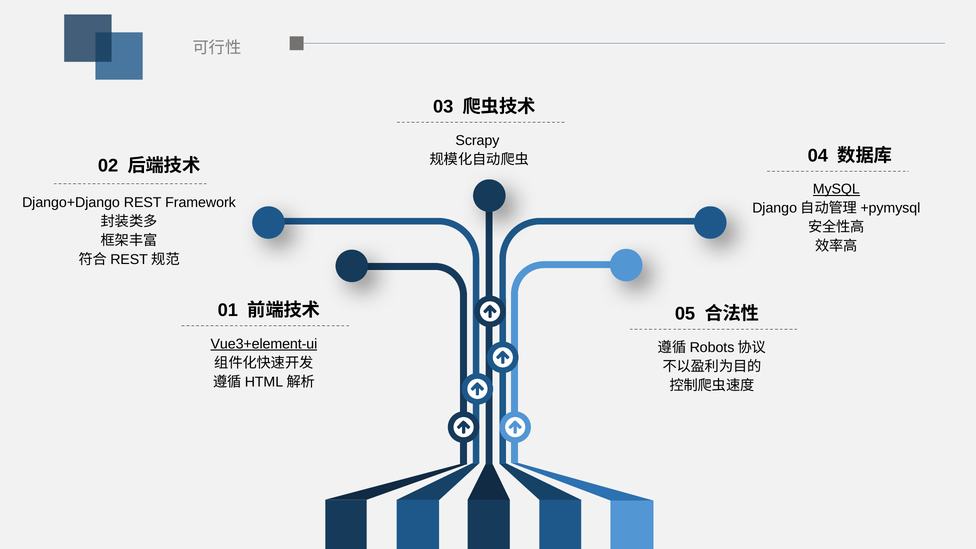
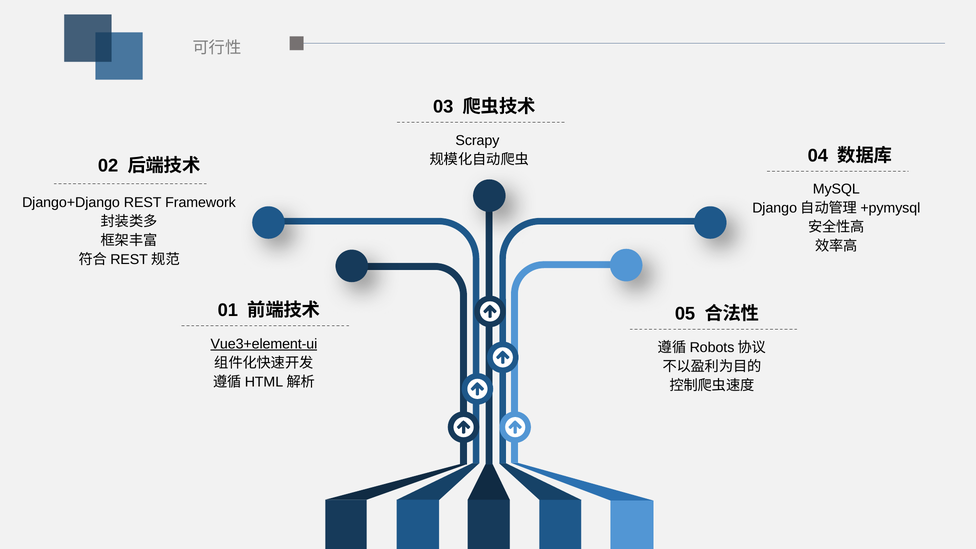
MySQL underline: present -> none
